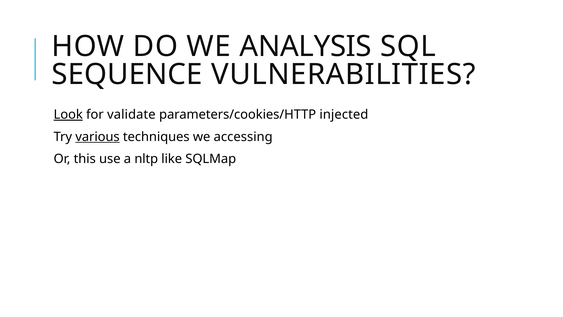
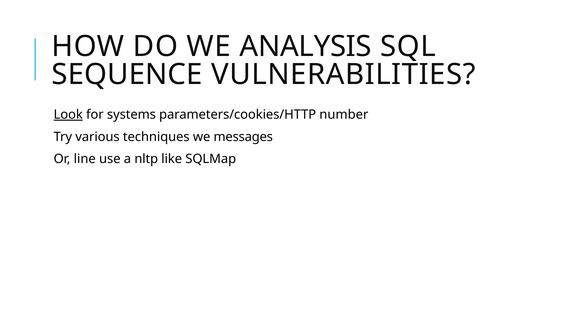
validate: validate -> systems
injected: injected -> number
various underline: present -> none
accessing: accessing -> messages
this: this -> line
